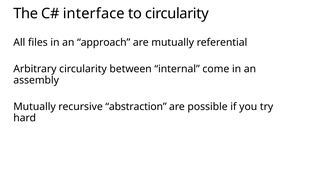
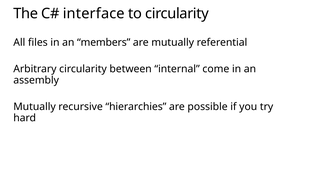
approach: approach -> members
abstraction: abstraction -> hierarchies
